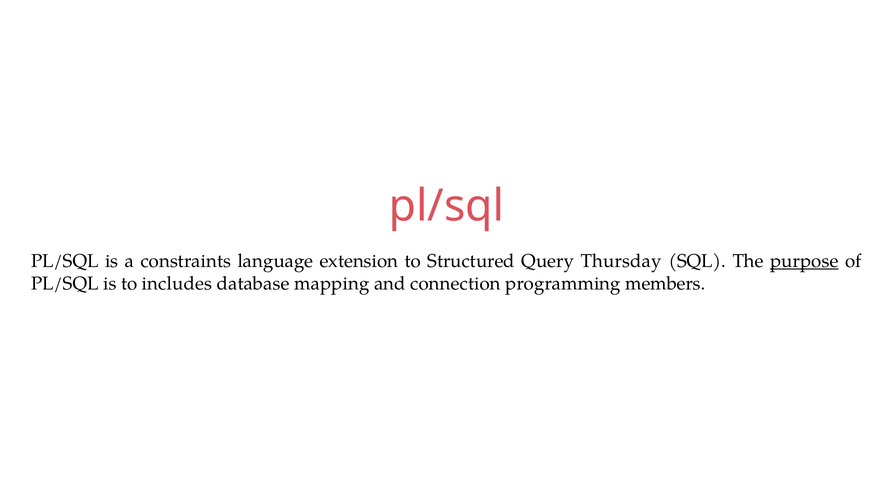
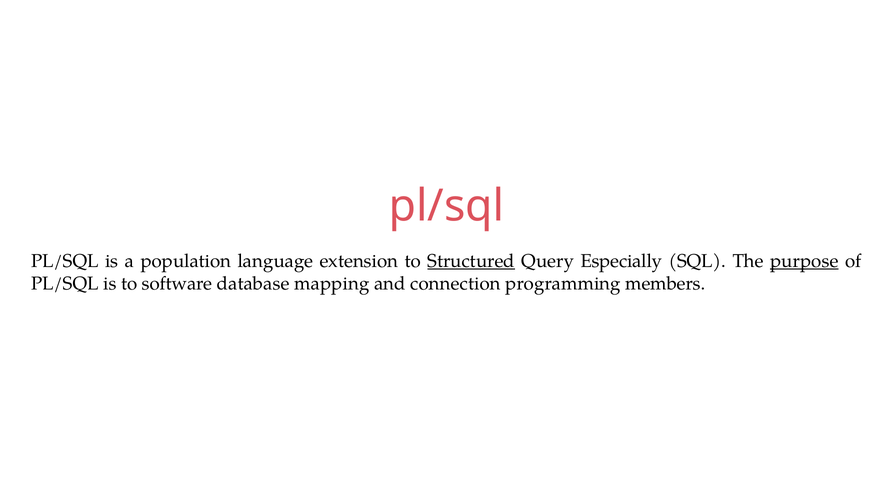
constraints: constraints -> population
Structured underline: none -> present
Thursday: Thursday -> Especially
includes: includes -> software
